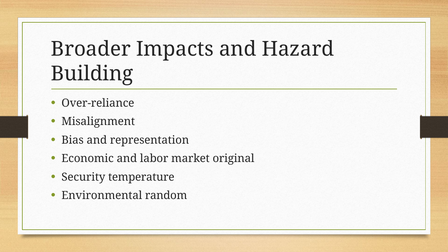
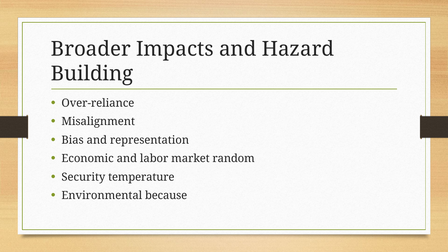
original: original -> random
random: random -> because
